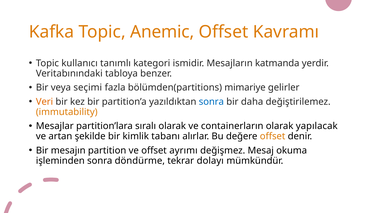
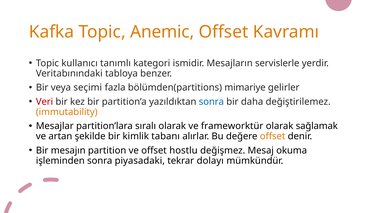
katmanda: katmanda -> servislerle
Veri colour: orange -> red
containerların: containerların -> frameworktür
yapılacak: yapılacak -> sağlamak
ayrımı: ayrımı -> hostlu
döndürme: döndürme -> piyasadaki
